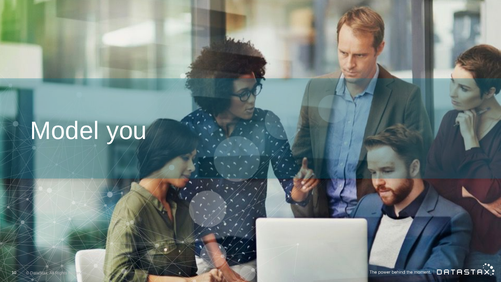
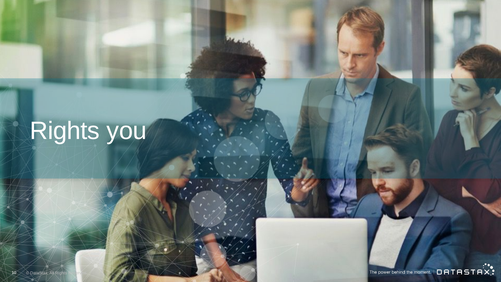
Model at (65, 131): Model -> Rights
